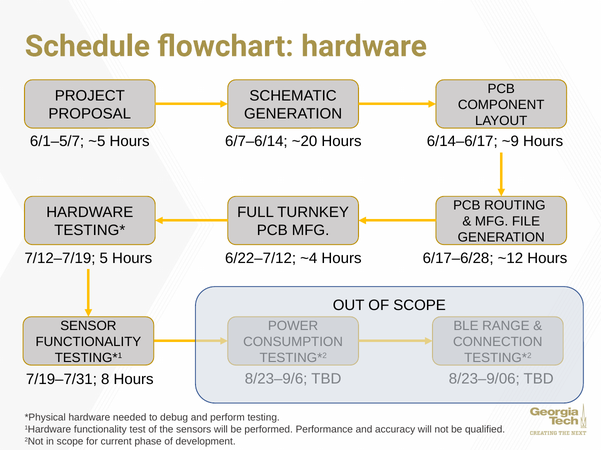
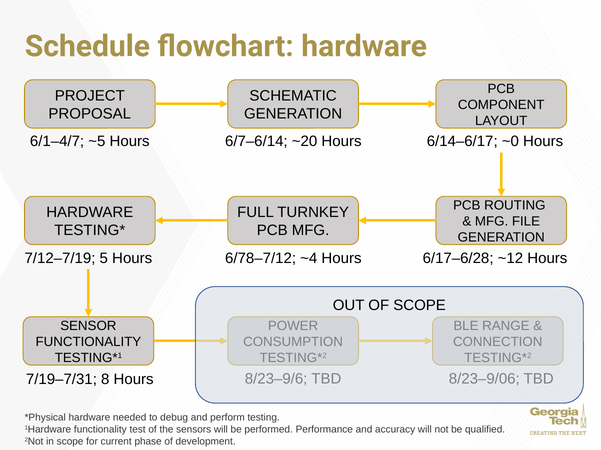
6/1–5/7: 6/1–5/7 -> 6/1–4/7
~9: ~9 -> ~0
6/22–7/12: 6/22–7/12 -> 6/78–7/12
